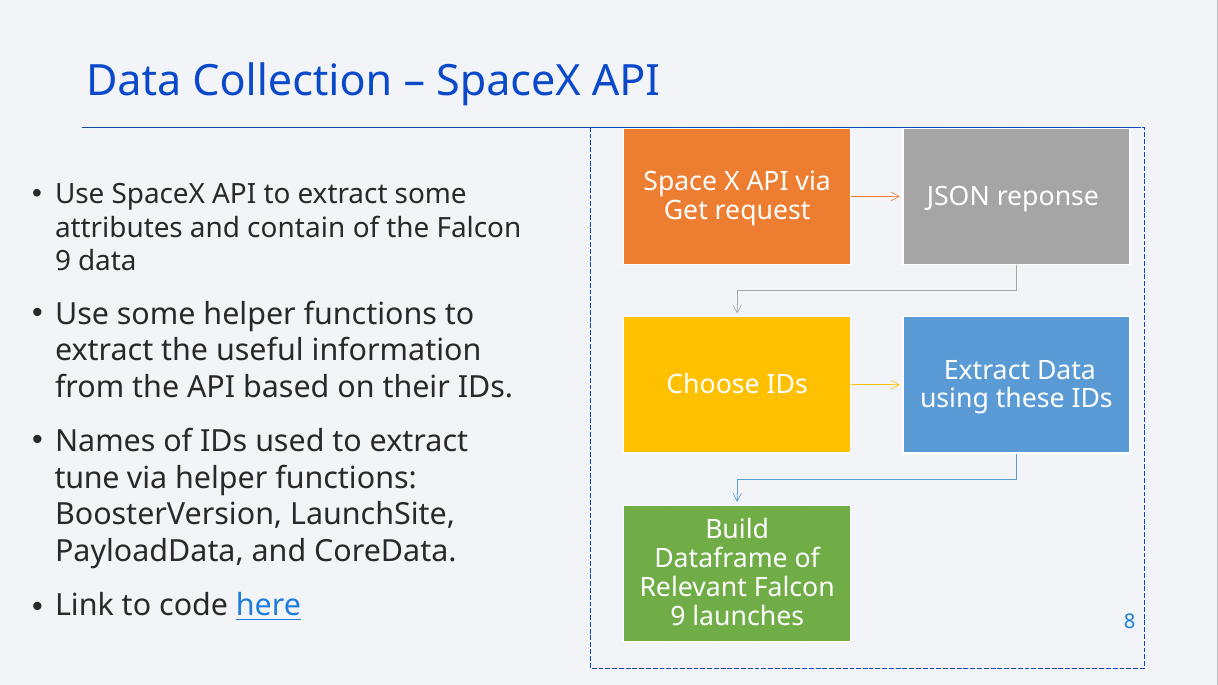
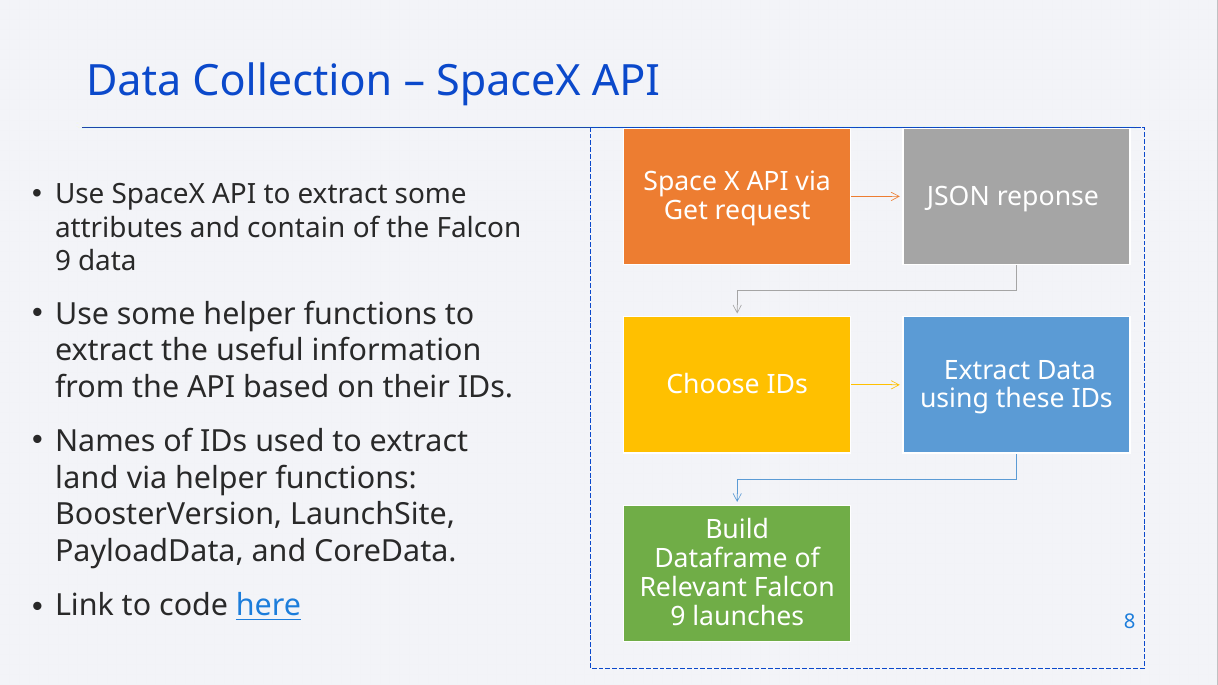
tune: tune -> land
